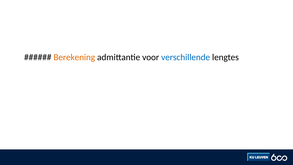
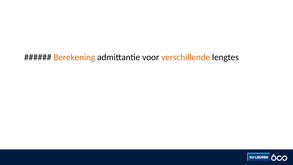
verschillende colour: blue -> orange
